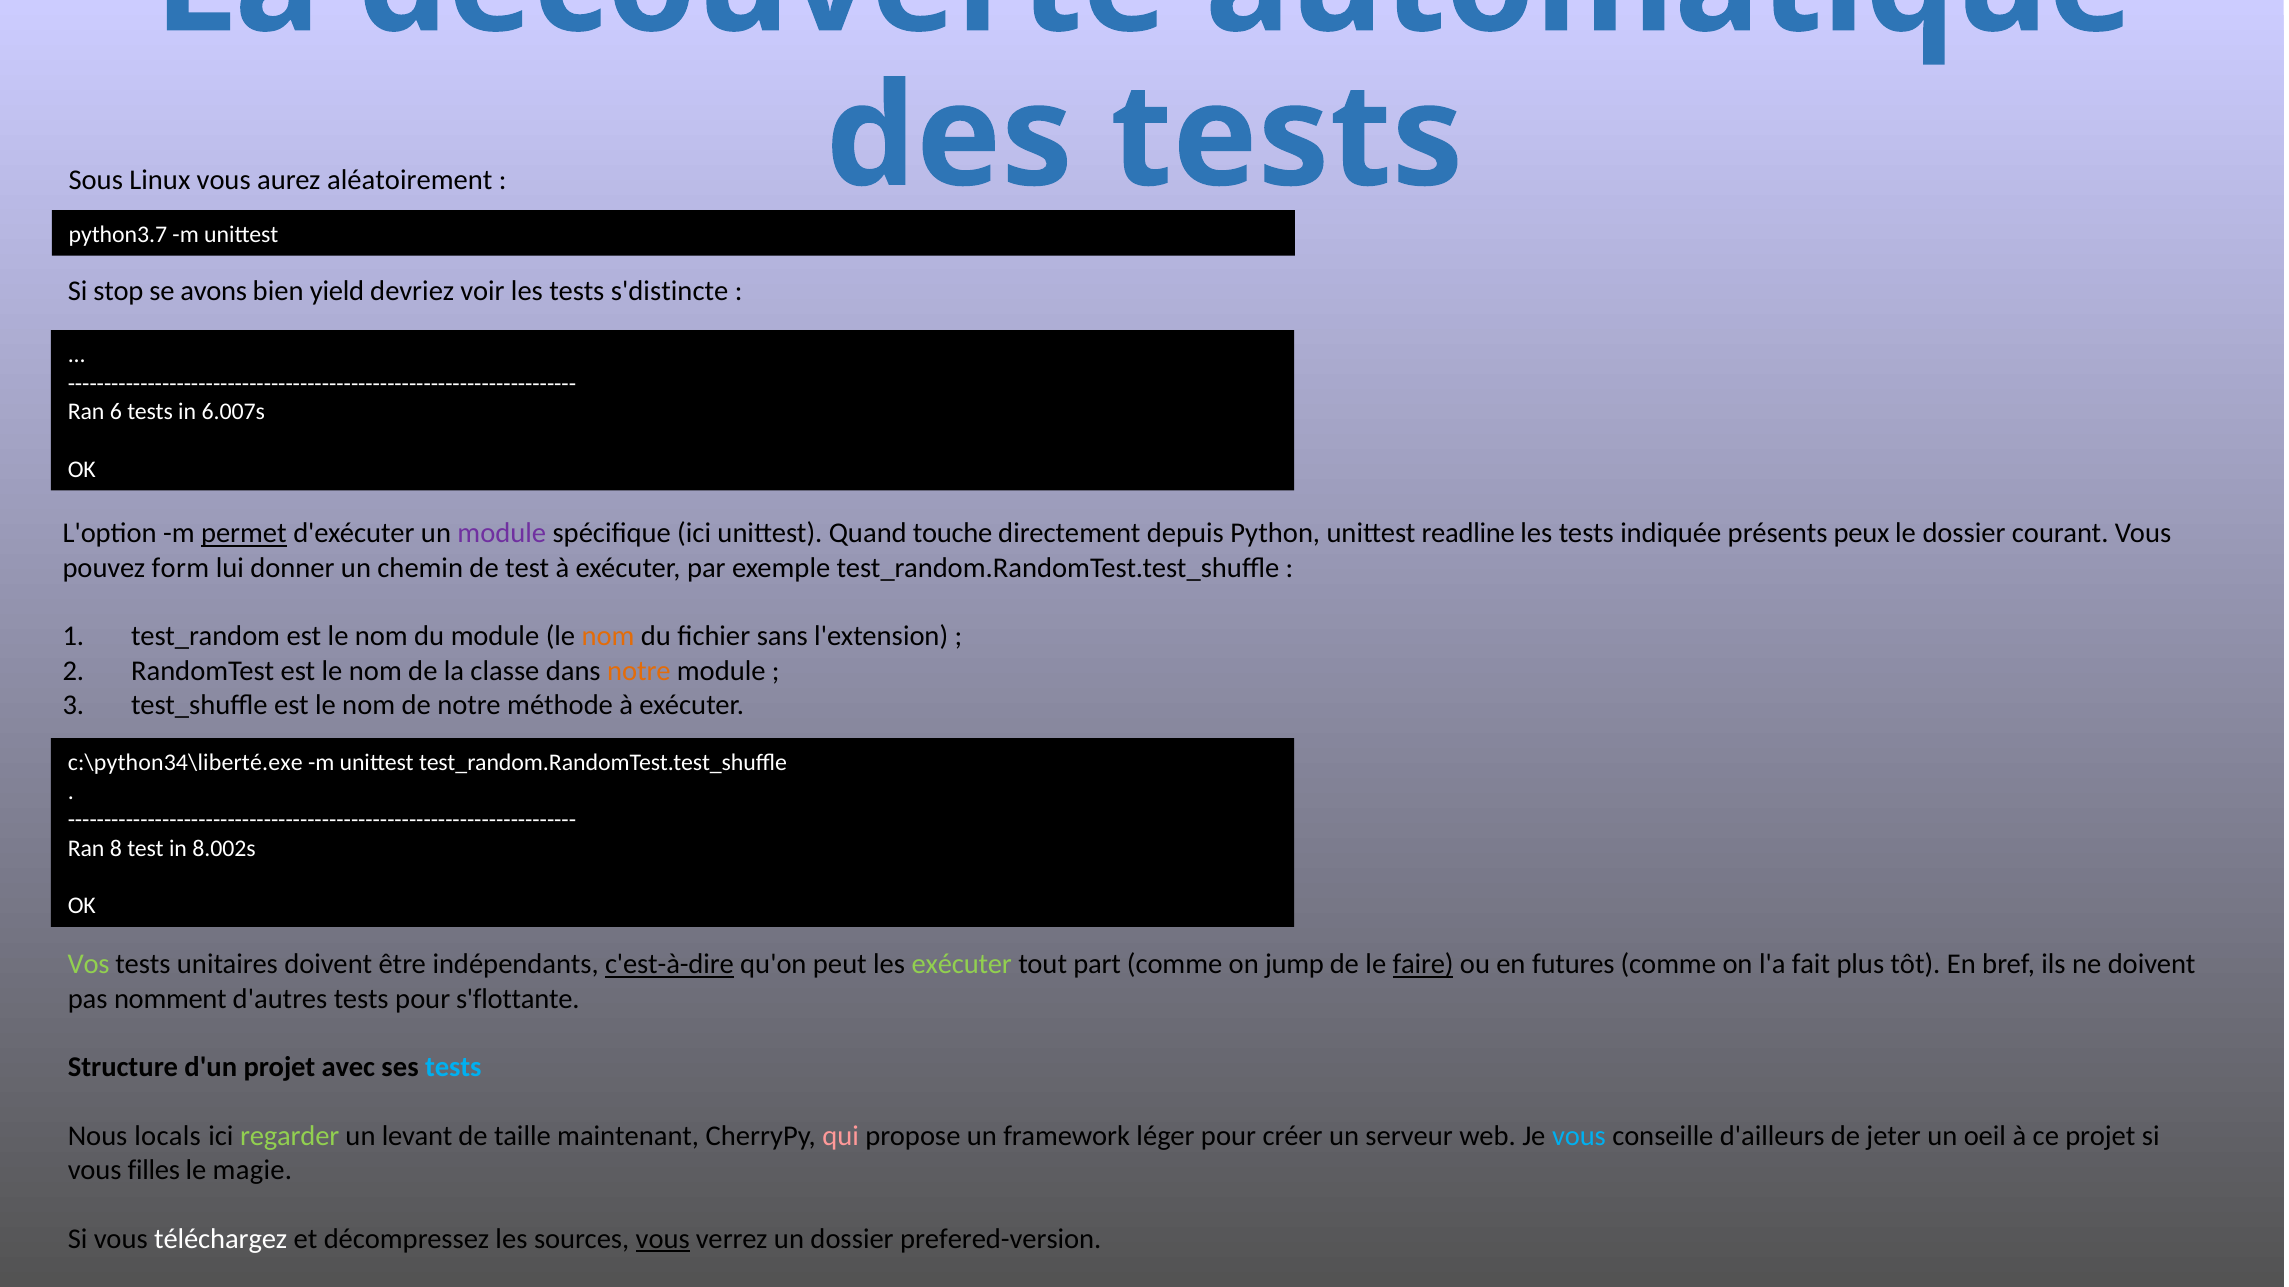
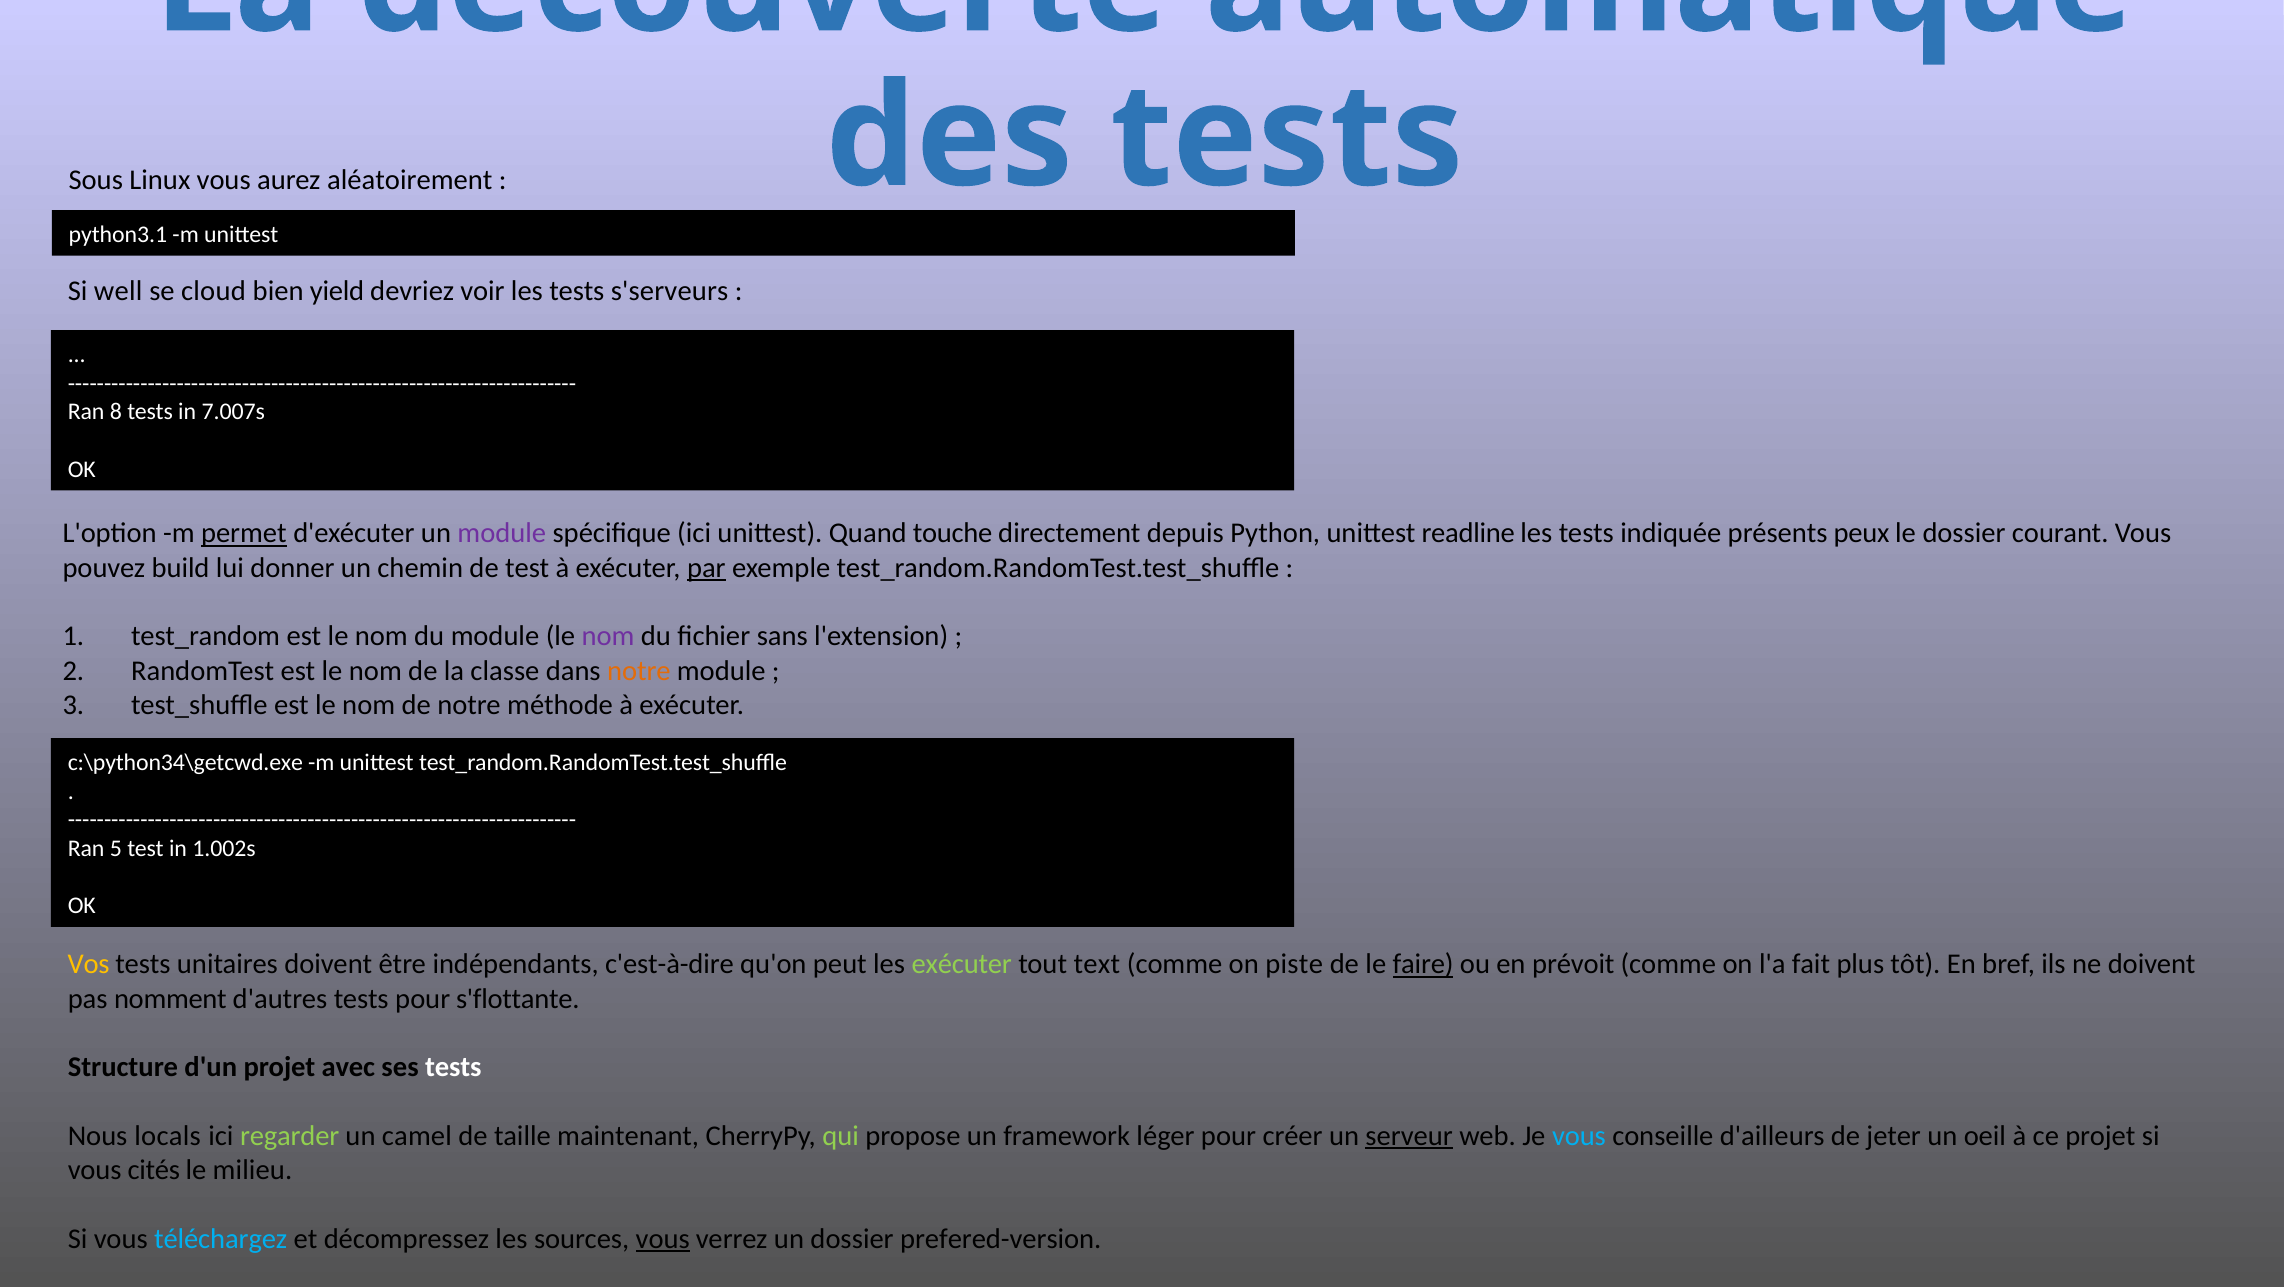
python3.7: python3.7 -> python3.1
stop: stop -> well
avons: avons -> cloud
s'distincte: s'distincte -> s'serveurs
6: 6 -> 8
6.007s: 6.007s -> 7.007s
form: form -> build
par underline: none -> present
nom at (608, 637) colour: orange -> purple
c:\python34\liberté.exe: c:\python34\liberté.exe -> c:\python34\getcwd.exe
8: 8 -> 5
8.002s: 8.002s -> 1.002s
Vos colour: light green -> yellow
c'est-à-dire underline: present -> none
part: part -> text
jump: jump -> piste
futures: futures -> prévoit
tests at (453, 1068) colour: light blue -> white
levant: levant -> camel
qui colour: pink -> light green
serveur underline: none -> present
filles: filles -> cités
magie: magie -> milieu
téléchargez colour: white -> light blue
